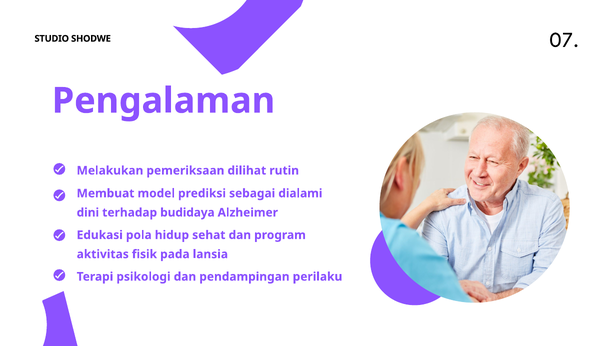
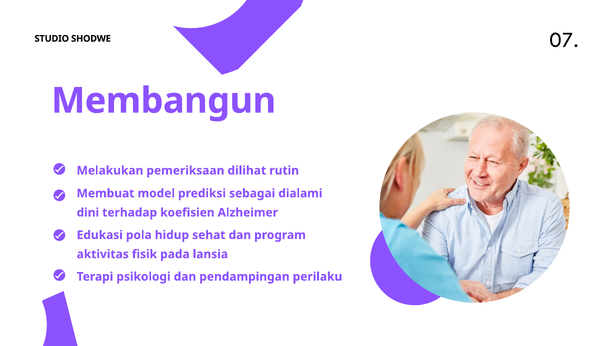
Pengalaman: Pengalaman -> Membangun
budidaya: budidaya -> koefisien
